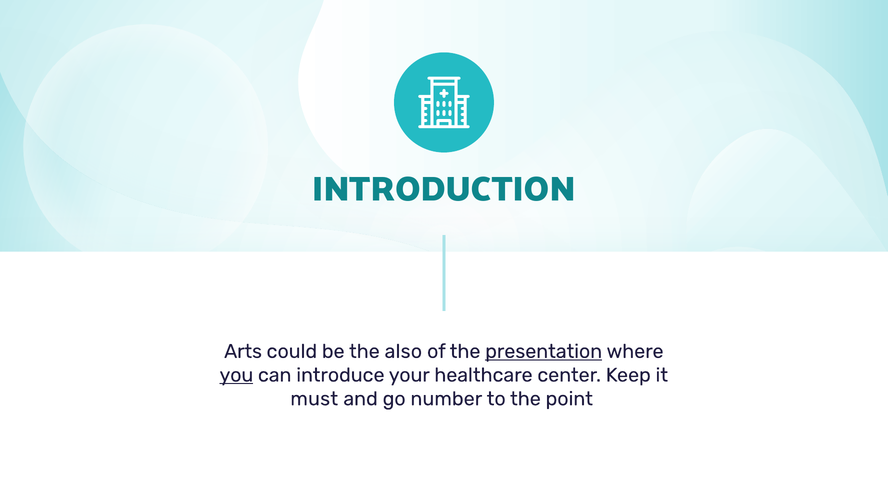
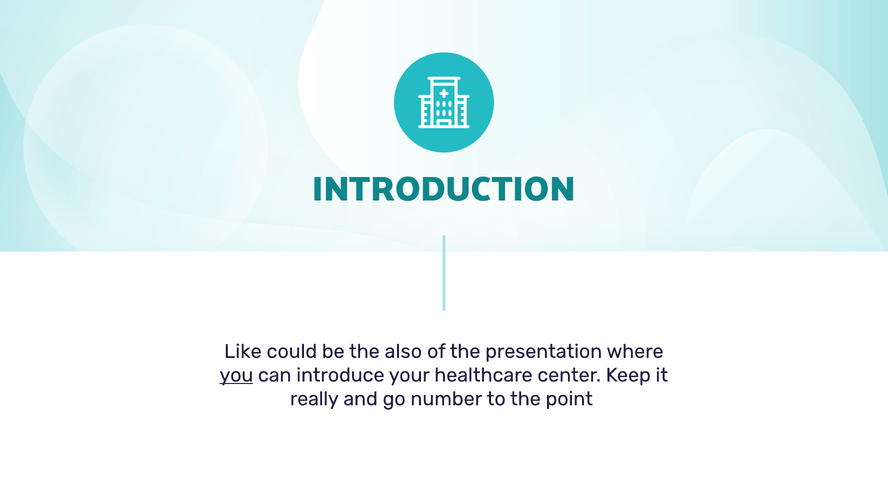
Arts: Arts -> Like
presentation underline: present -> none
must: must -> really
